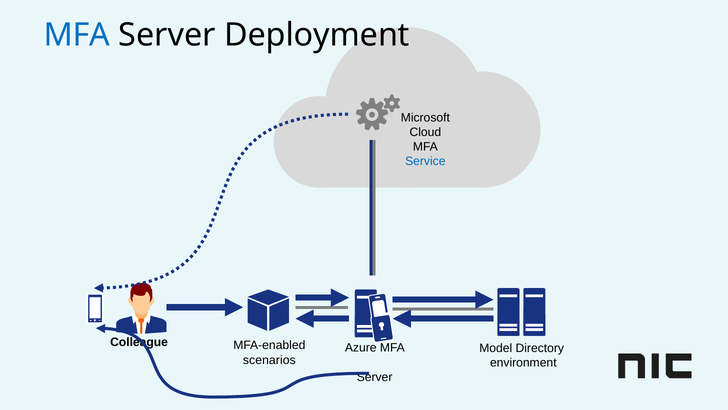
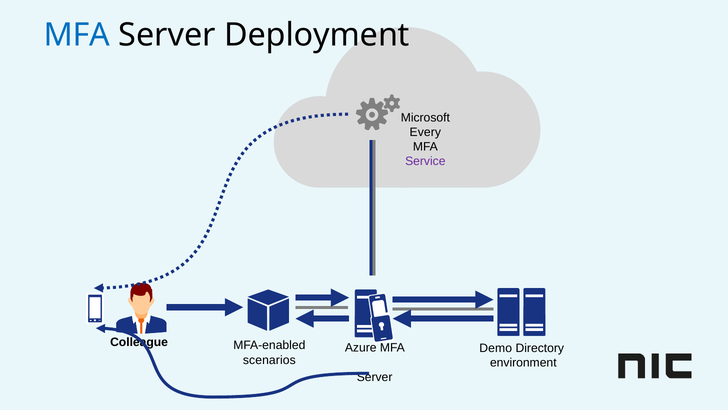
Cloud: Cloud -> Every
Service colour: blue -> purple
Model: Model -> Demo
